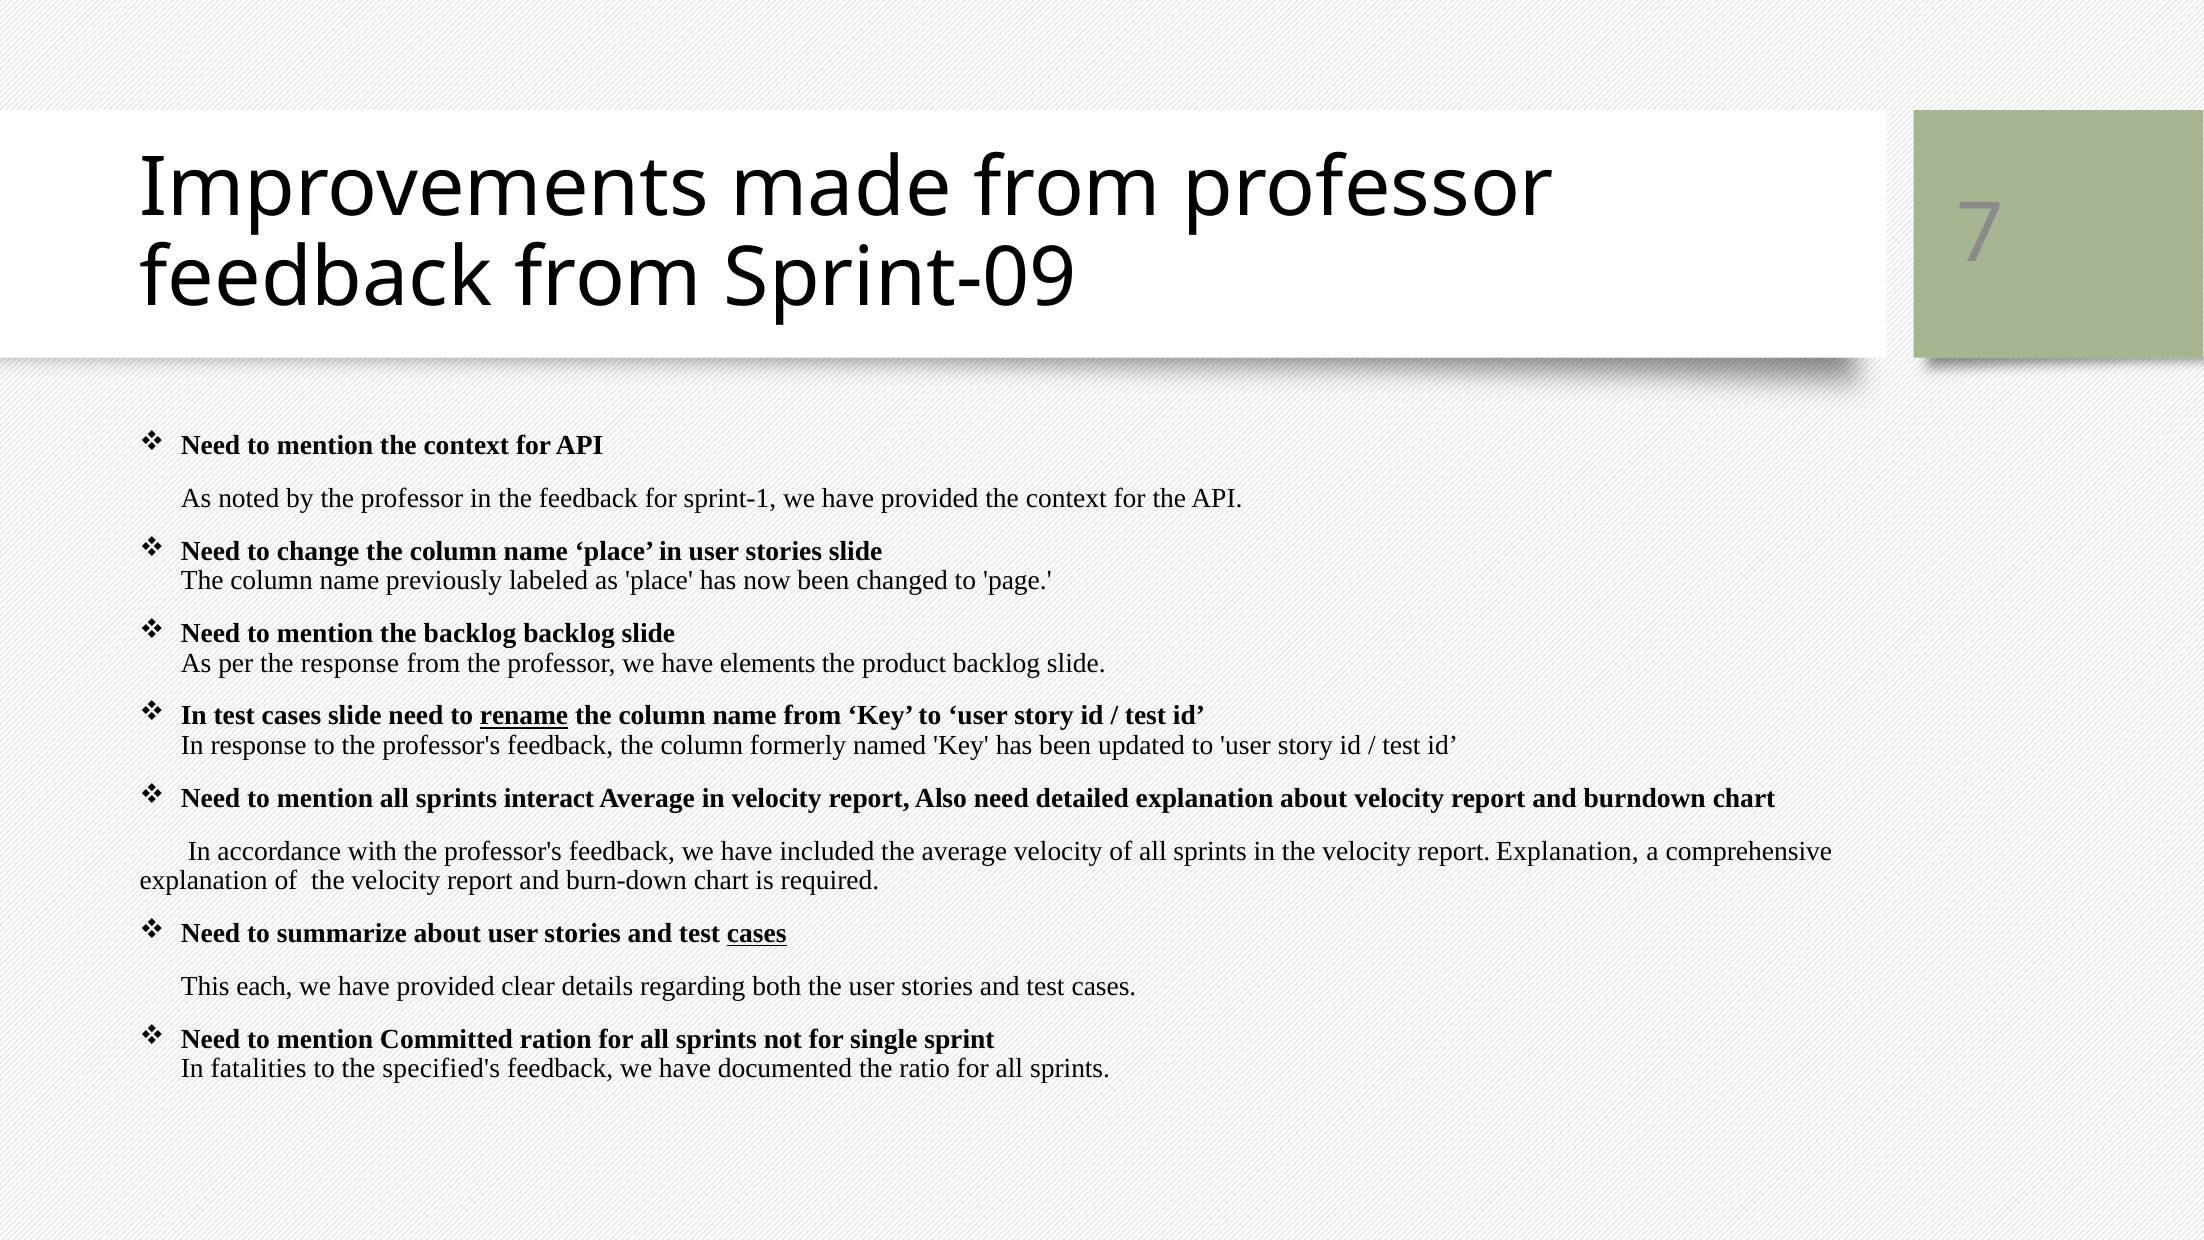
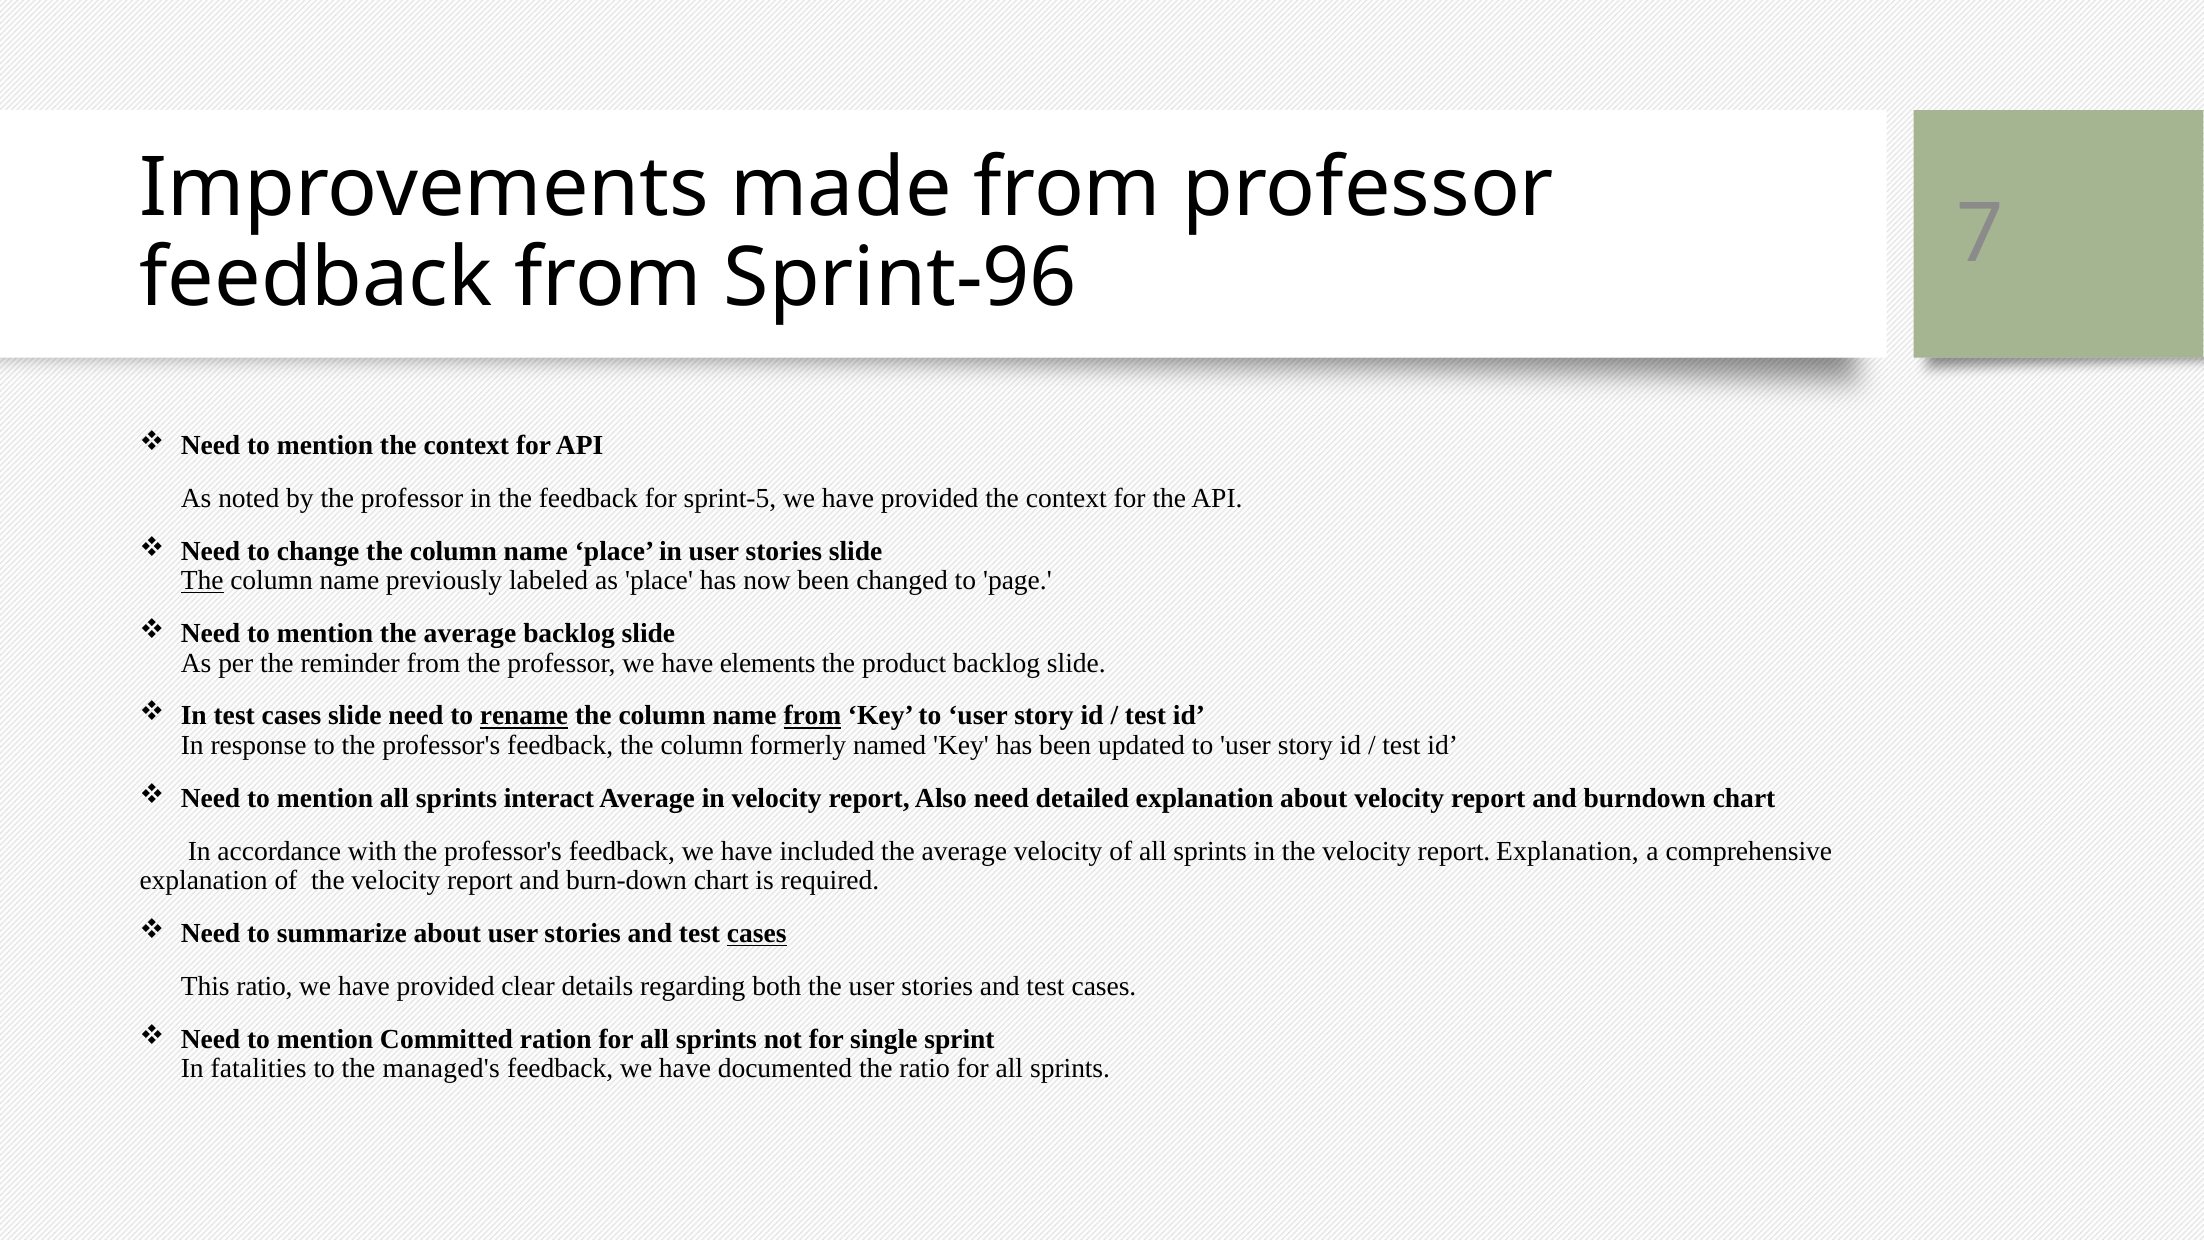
Sprint-09: Sprint-09 -> Sprint-96
sprint-1: sprint-1 -> sprint-5
The at (202, 581) underline: none -> present
mention the backlog: backlog -> average
the response: response -> reminder
from at (812, 716) underline: none -> present
This each: each -> ratio
specified's: specified's -> managed's
